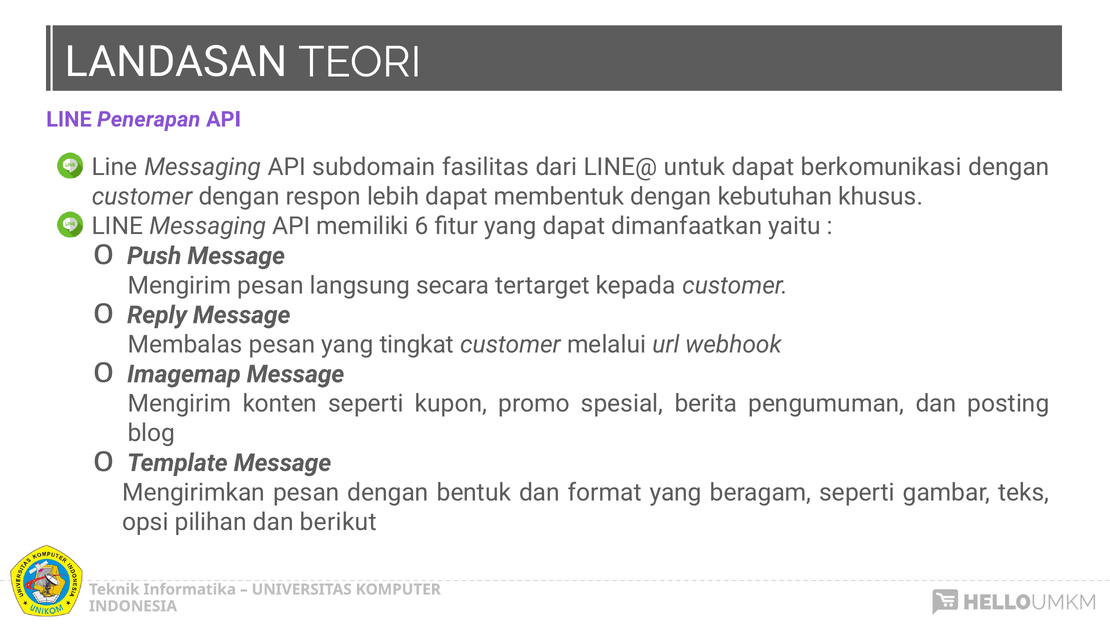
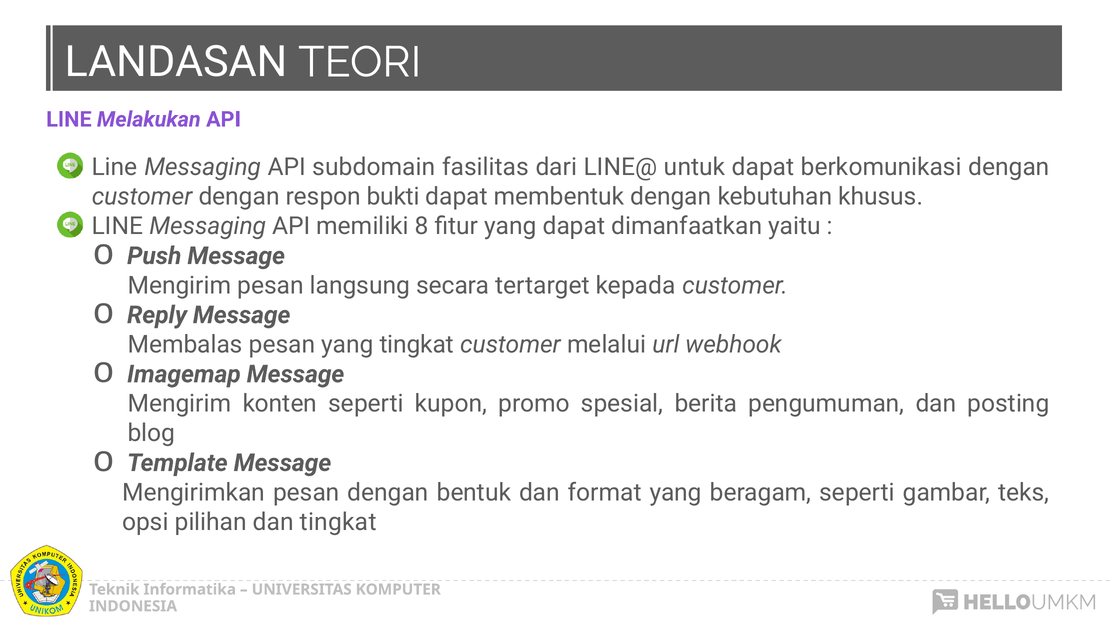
Penerapan: Penerapan -> Melakukan
lebih: lebih -> bukti
6: 6 -> 8
dan berikut: berikut -> tingkat
